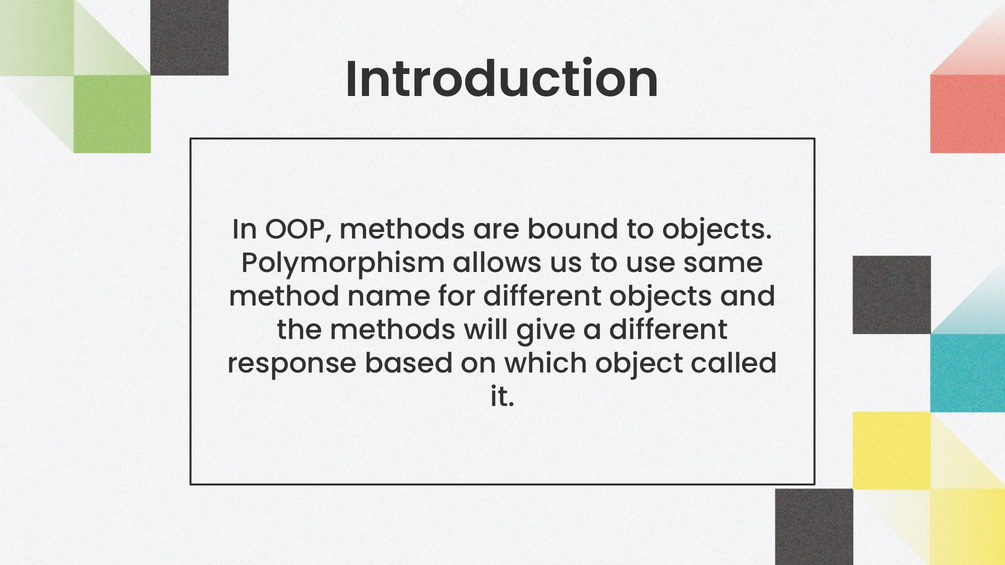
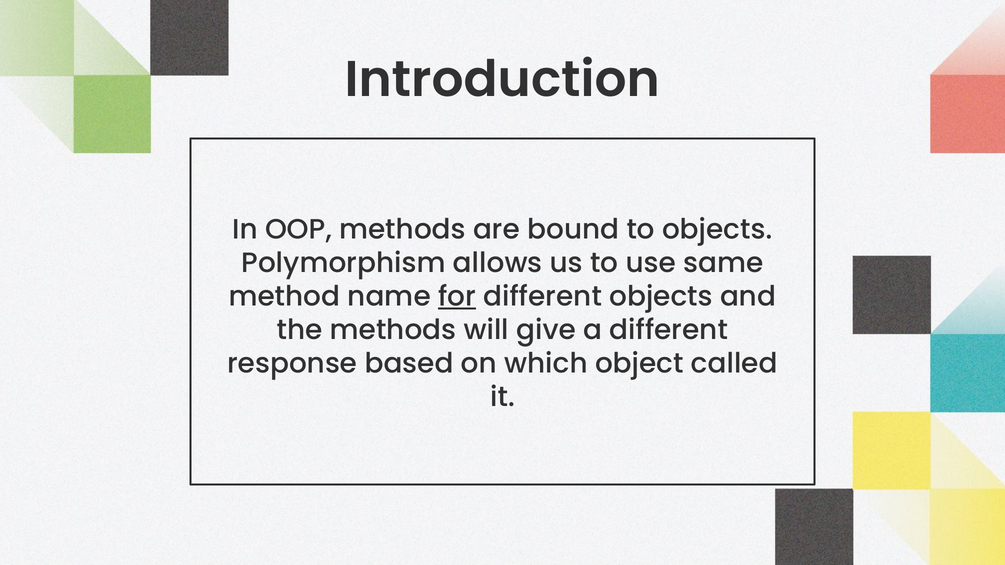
for underline: none -> present
